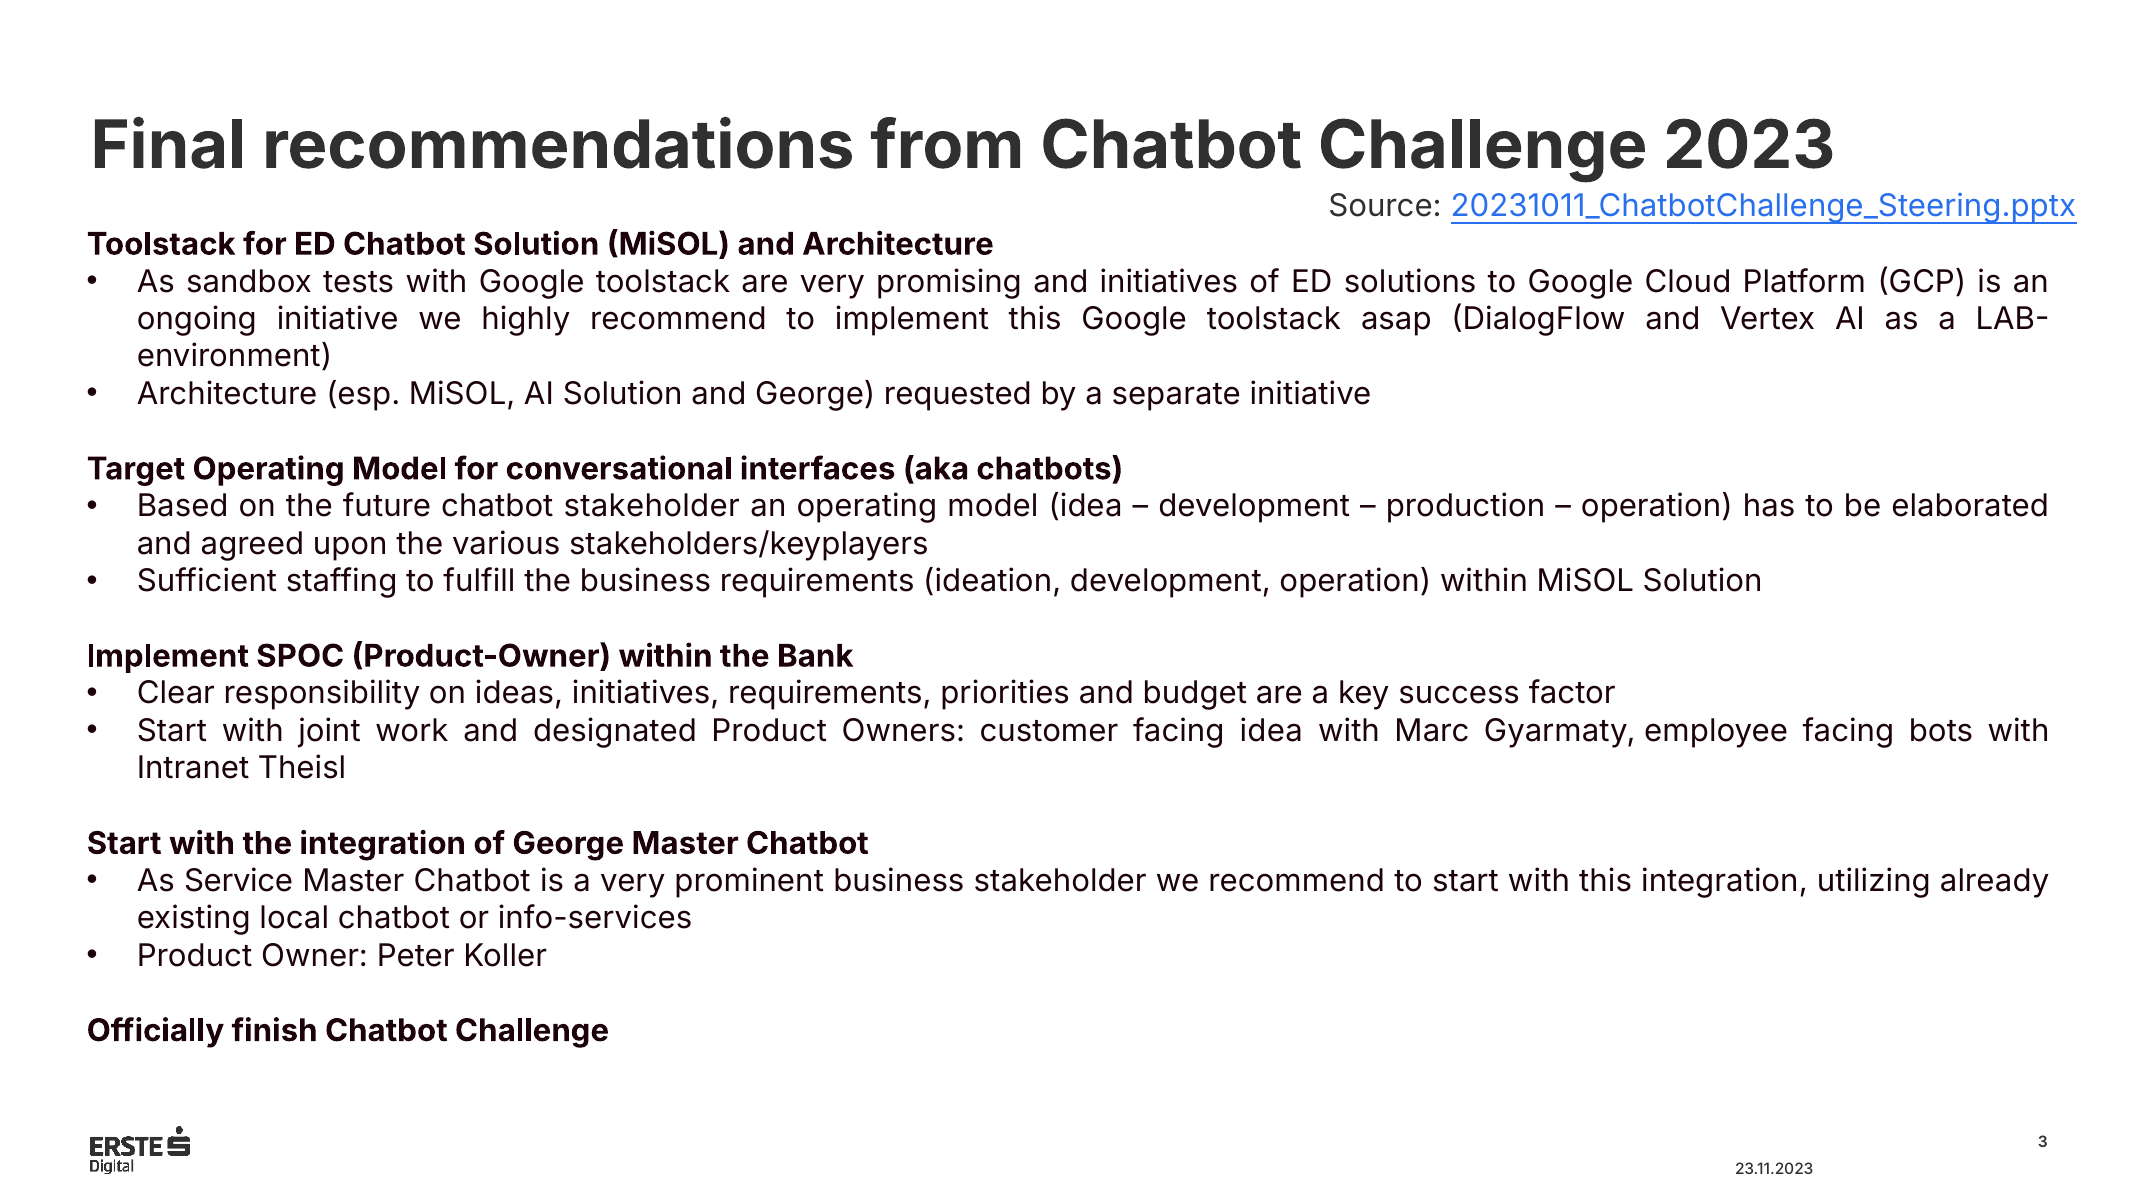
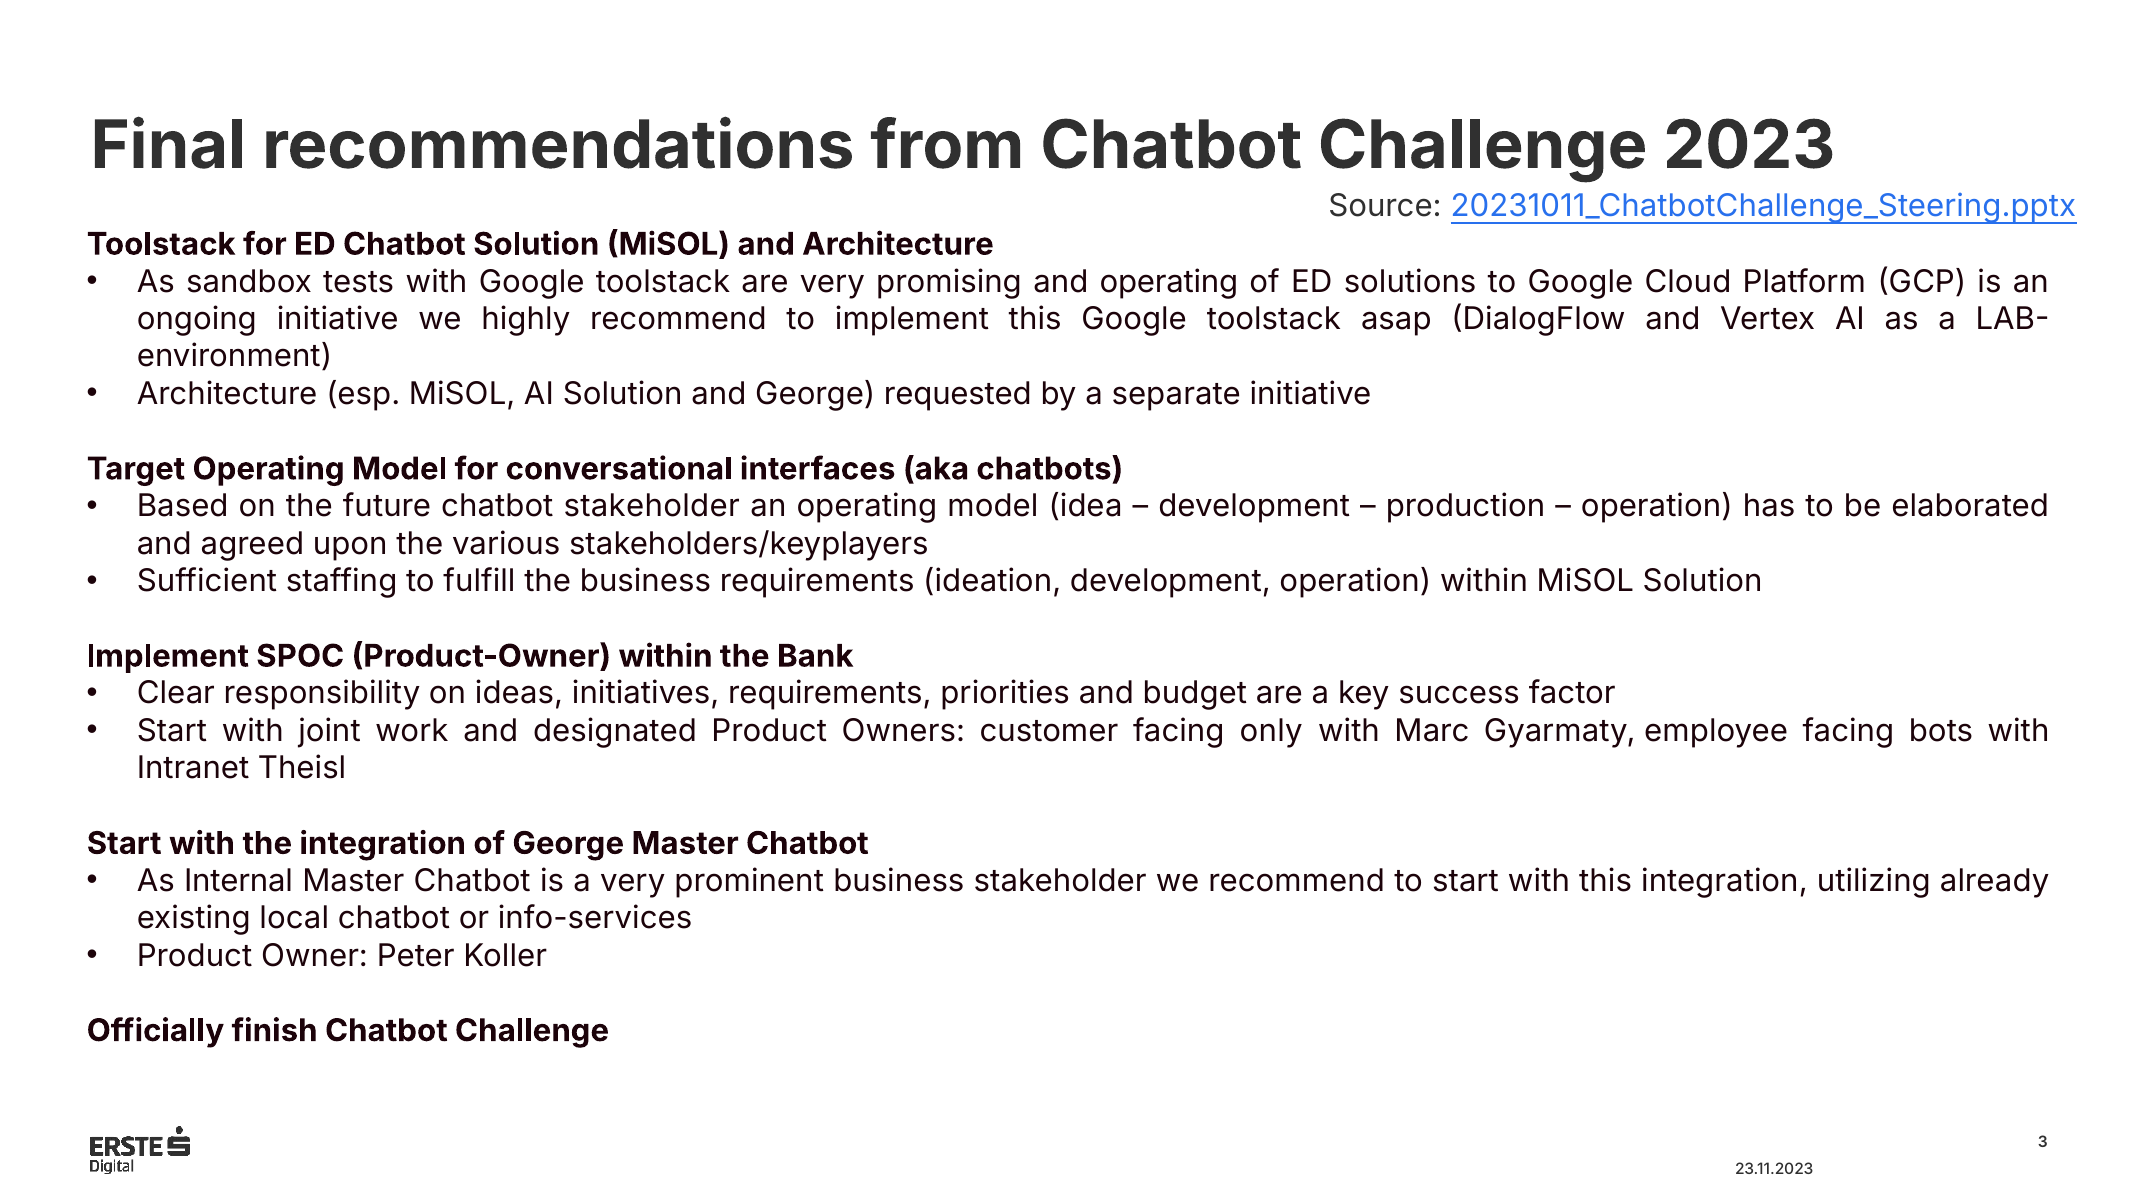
and initiatives: initiatives -> operating
facing idea: idea -> only
Service: Service -> Internal
